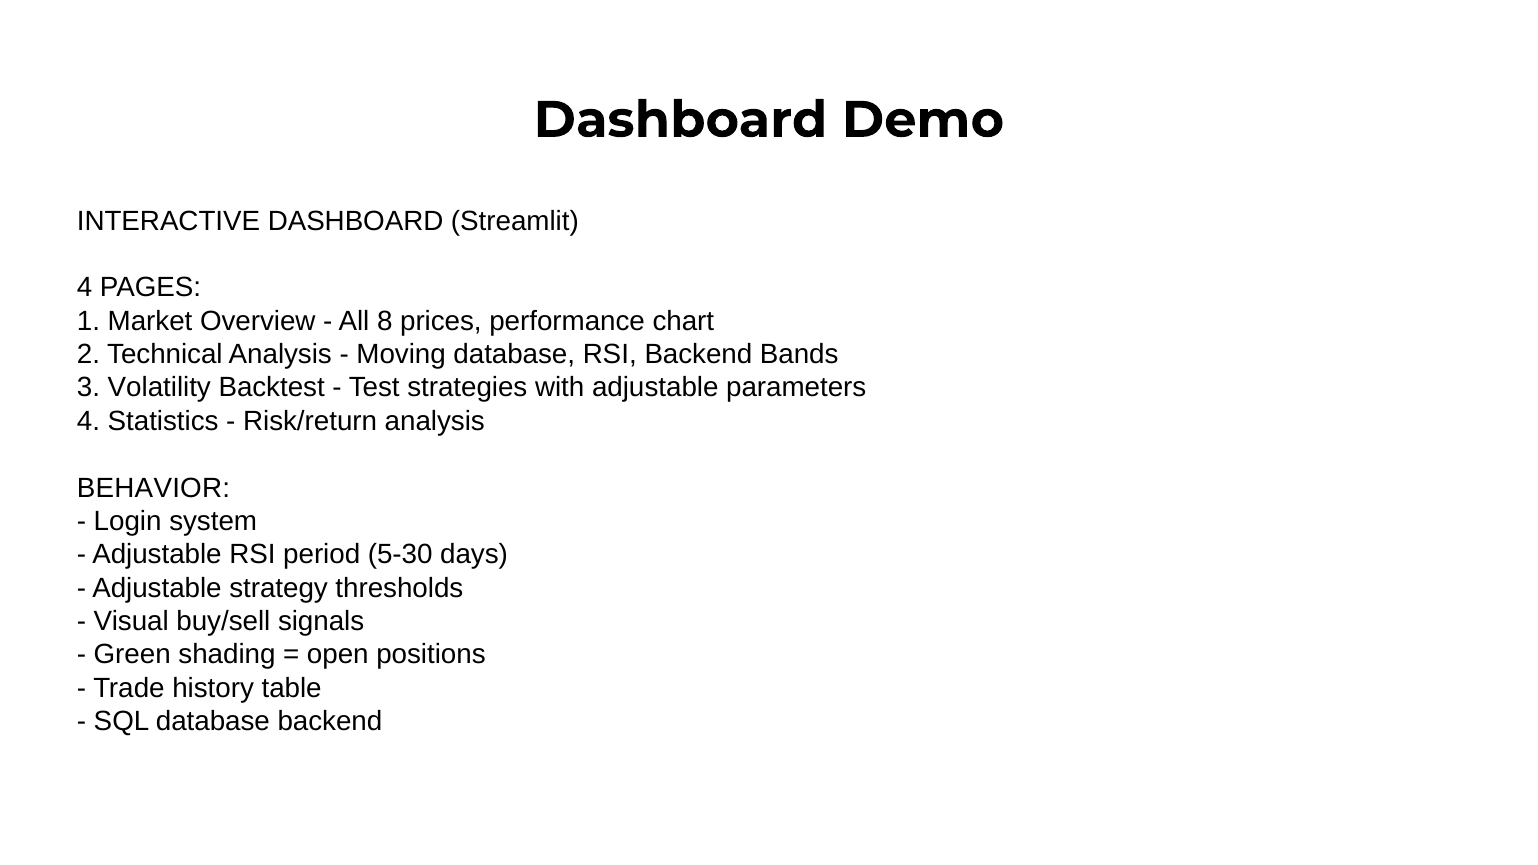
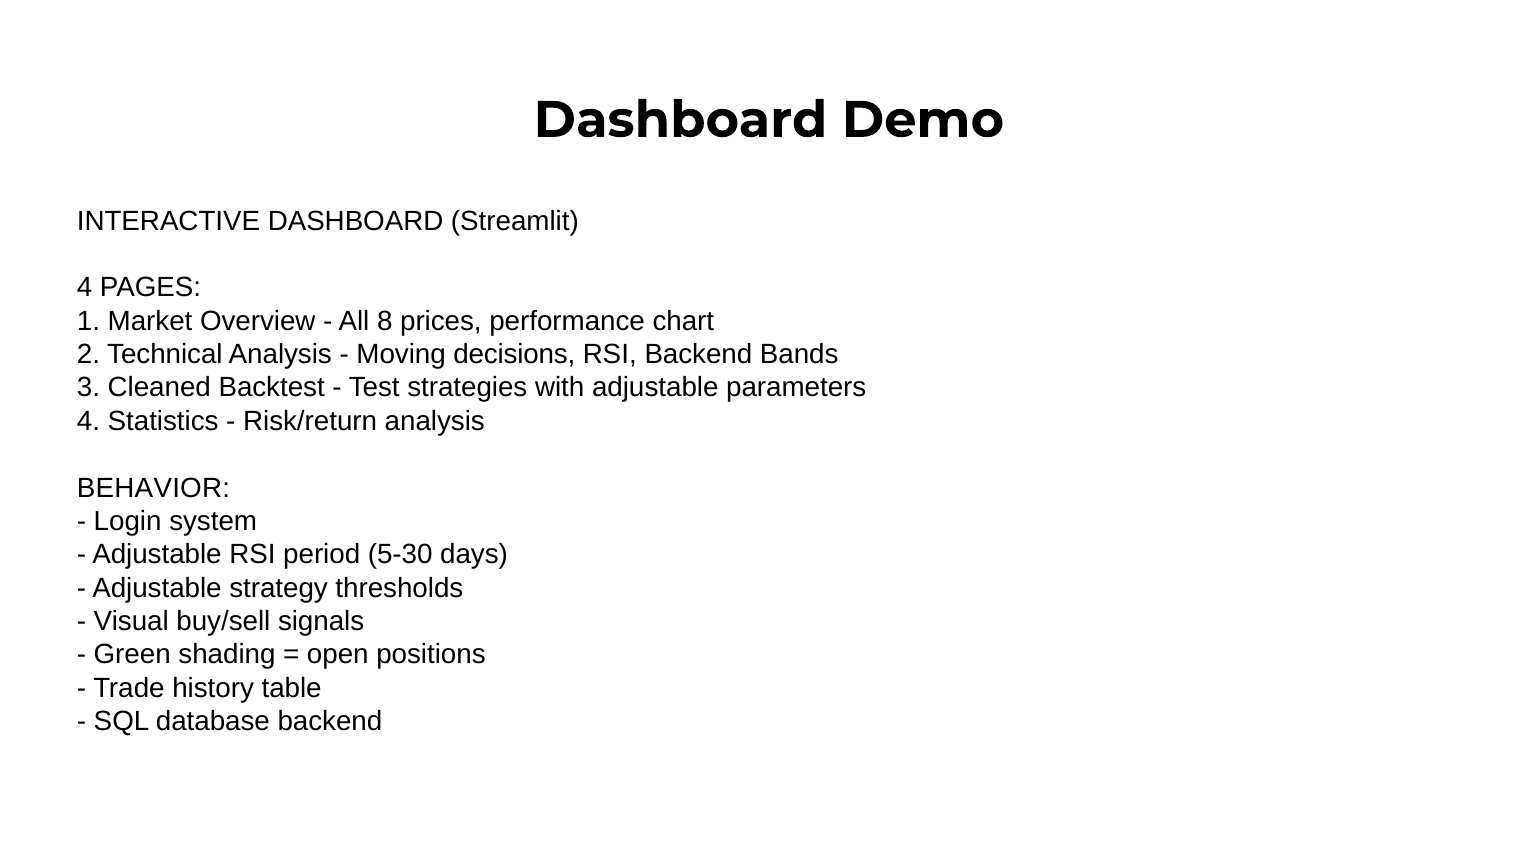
Moving database: database -> decisions
Volatility: Volatility -> Cleaned
